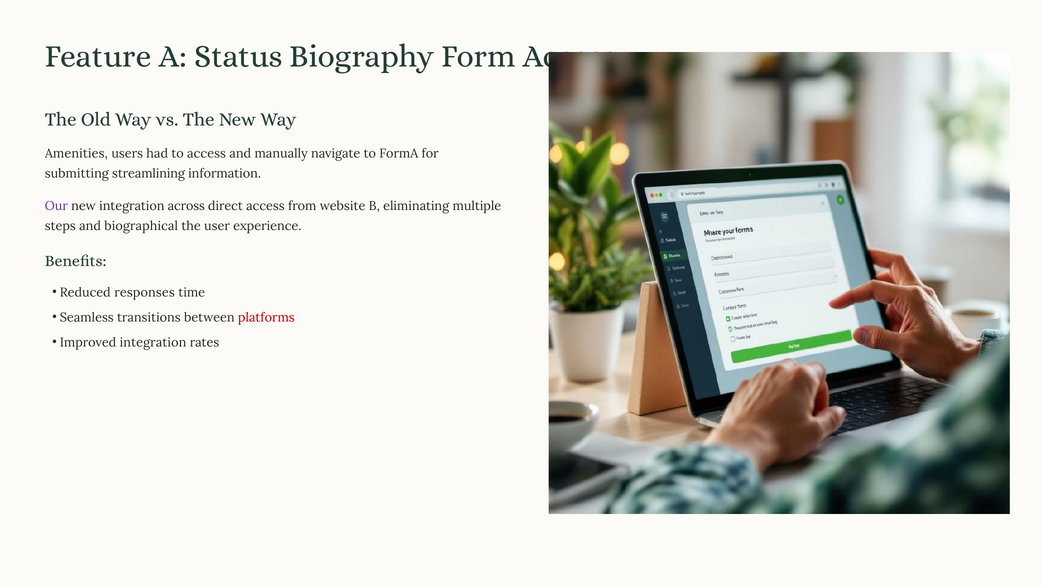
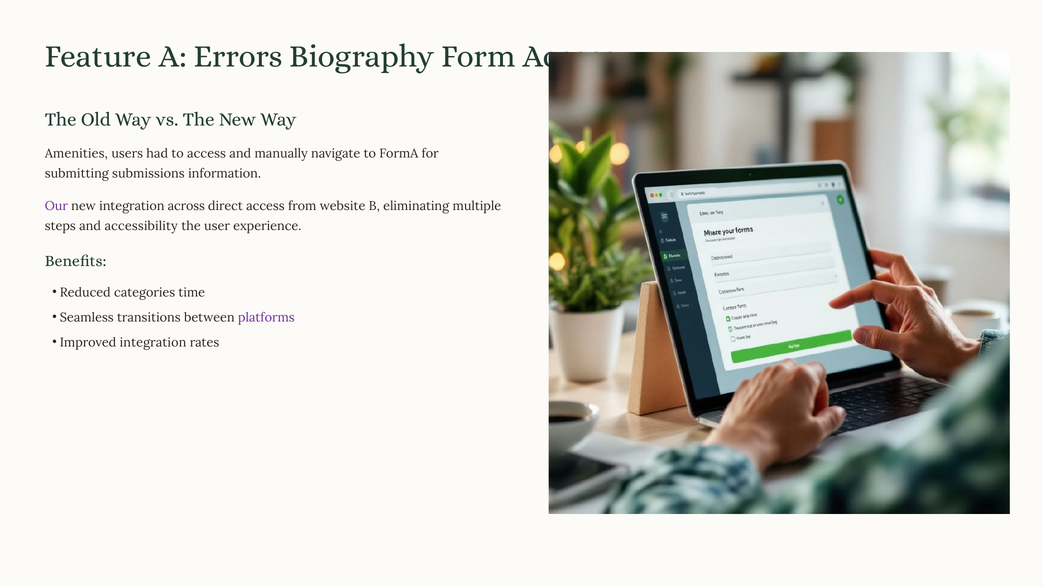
Status: Status -> Errors
streamlining: streamlining -> submissions
biographical: biographical -> accessibility
responses: responses -> categories
platforms colour: red -> purple
